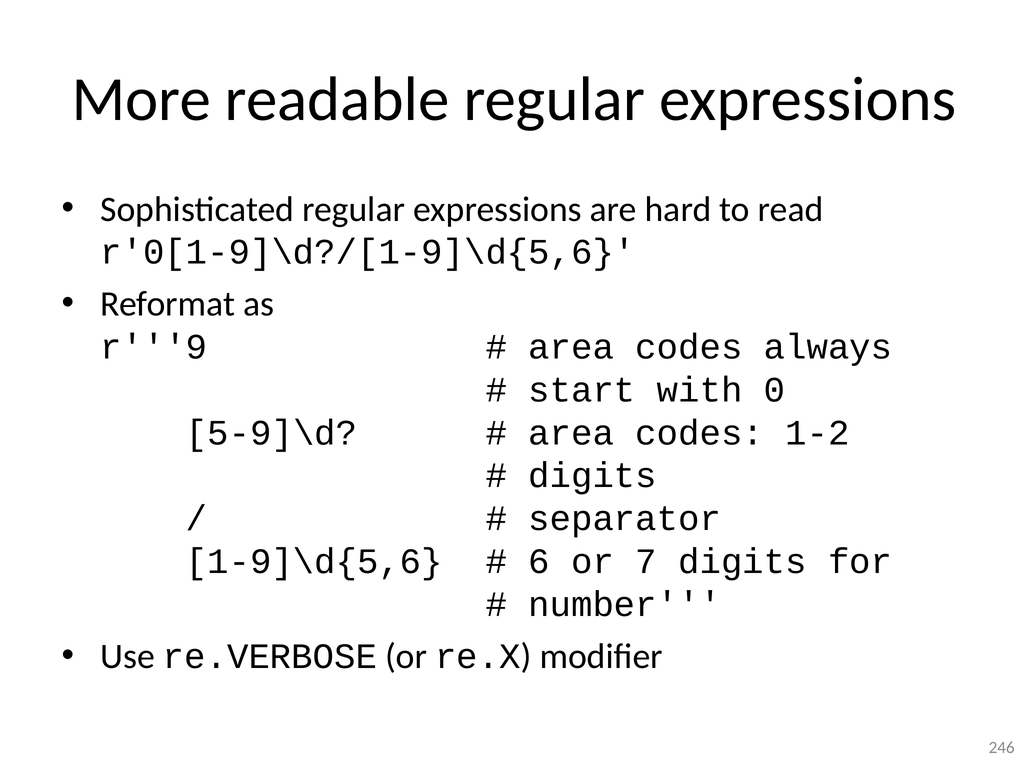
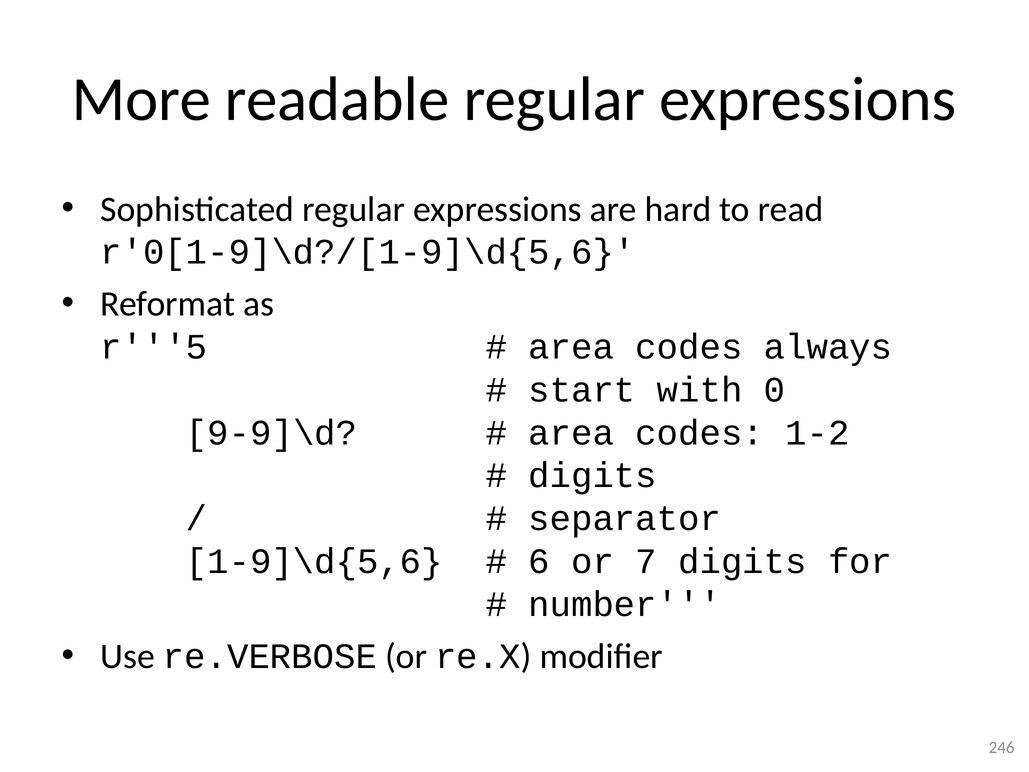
r'''9: r'''9 -> r'''5
5-9]\d: 5-9]\d -> 9-9]\d
